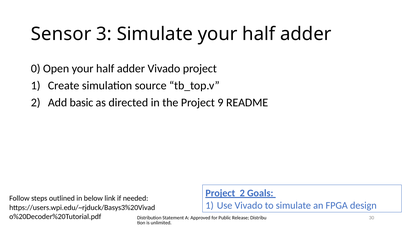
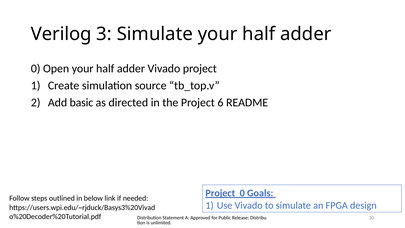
Sensor: Sensor -> Verilog
9: 9 -> 6
Project 2: 2 -> 0
